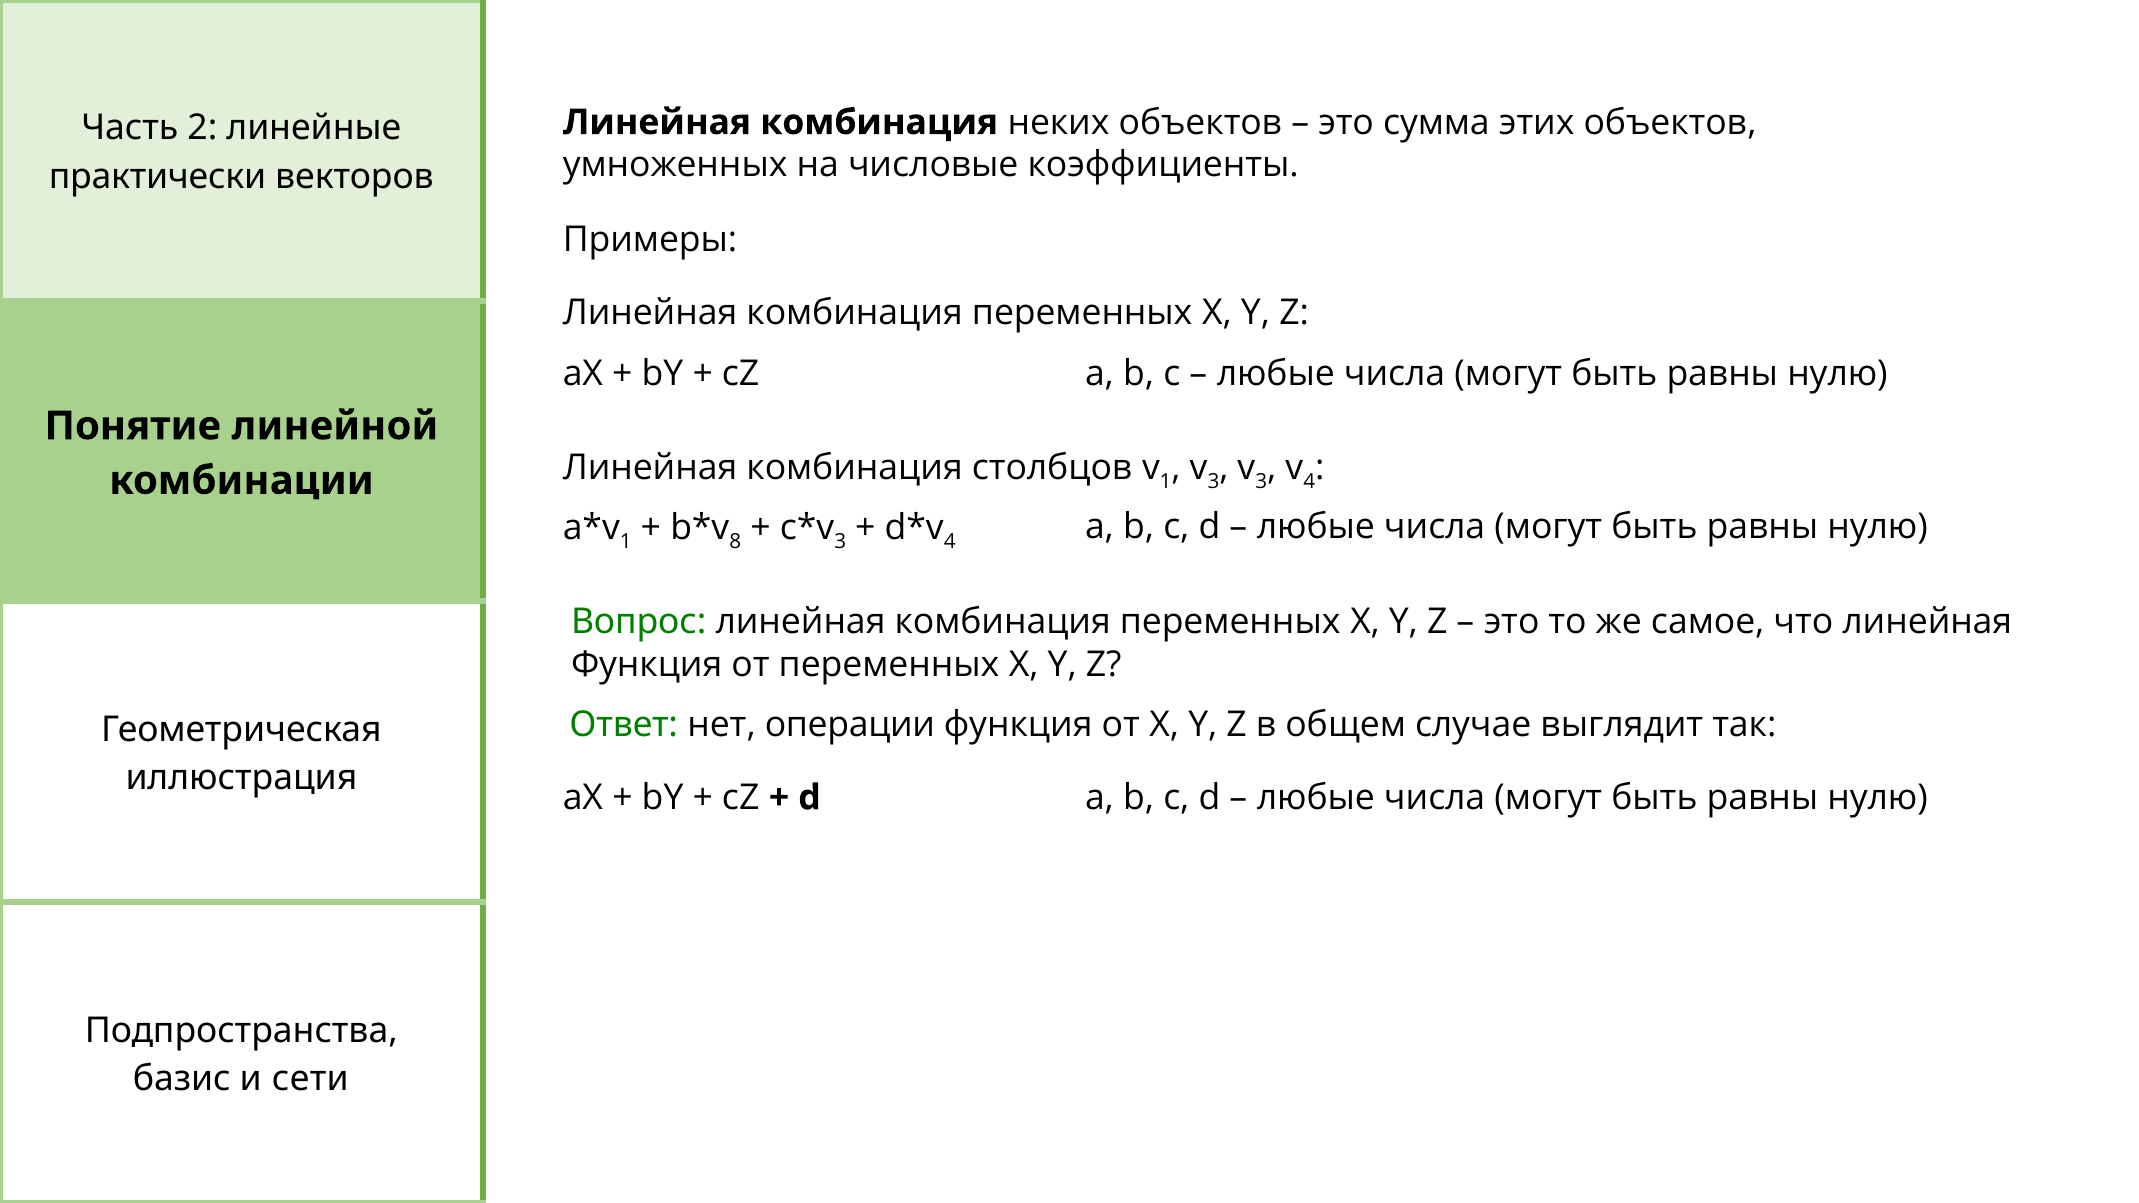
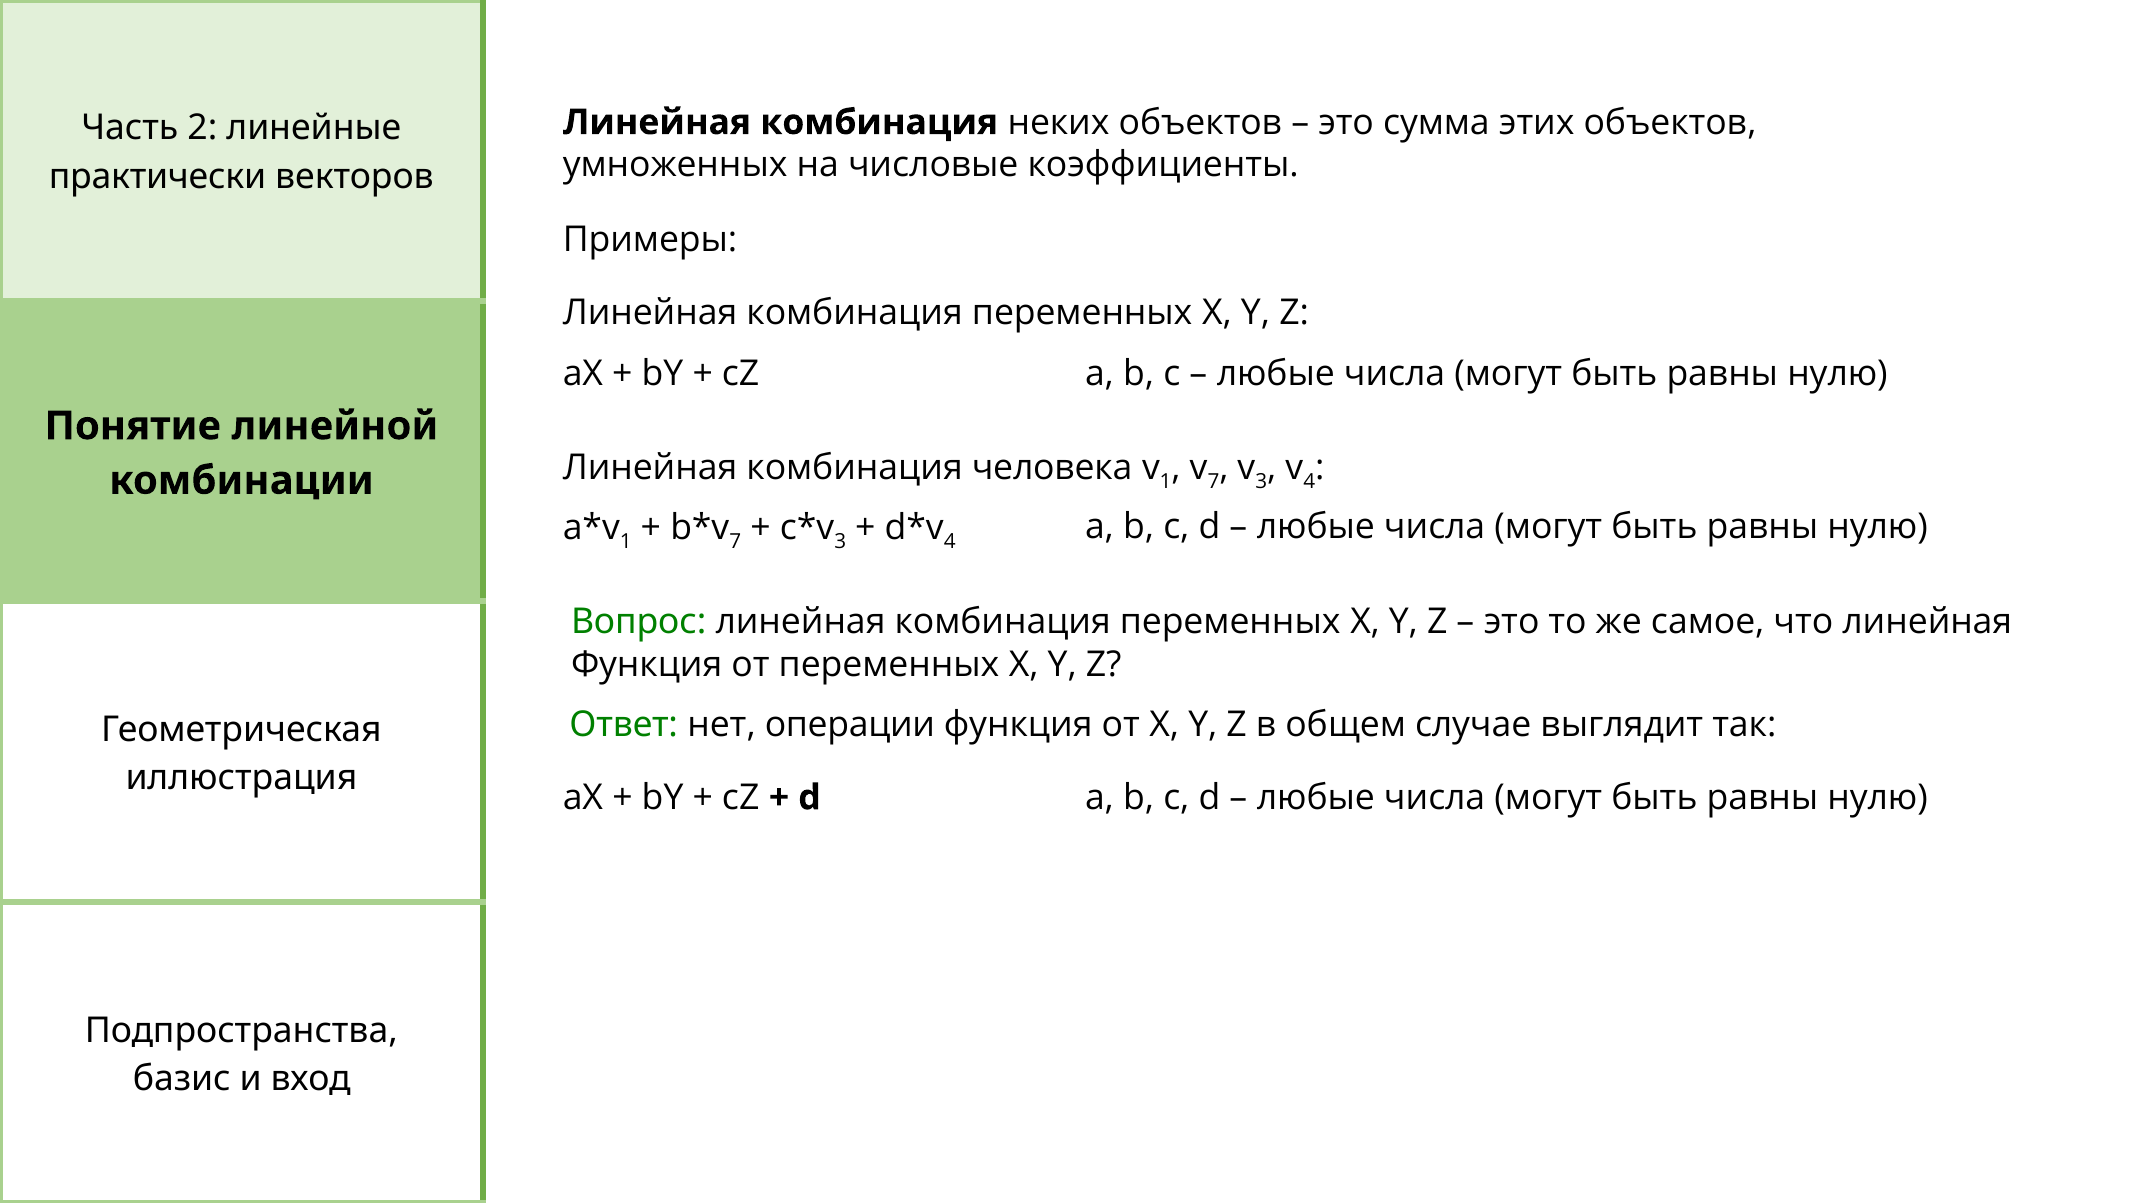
столбцов: столбцов -> человека
3 at (1213, 481): 3 -> 7
8 at (735, 542): 8 -> 7
сети: сети -> вход
